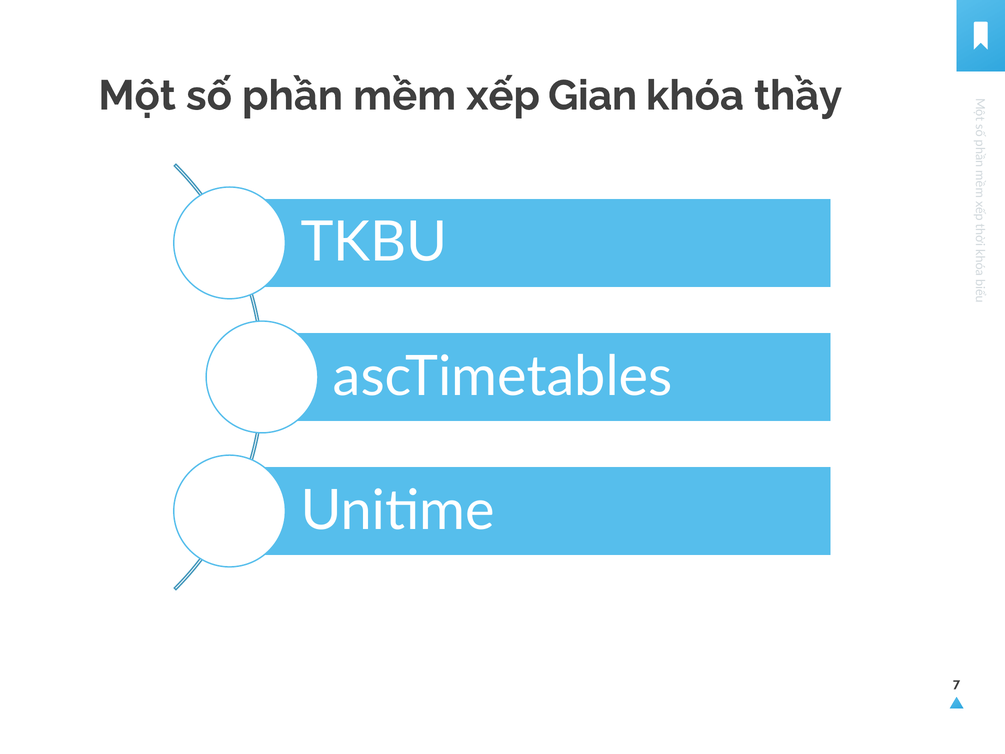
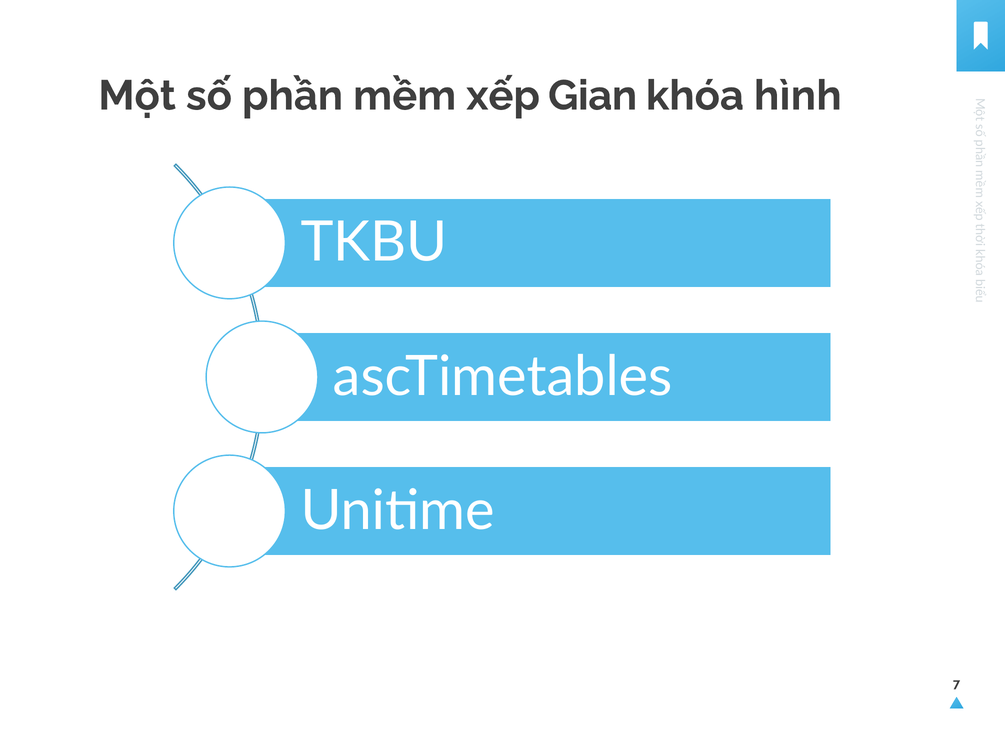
thầy: thầy -> hình
